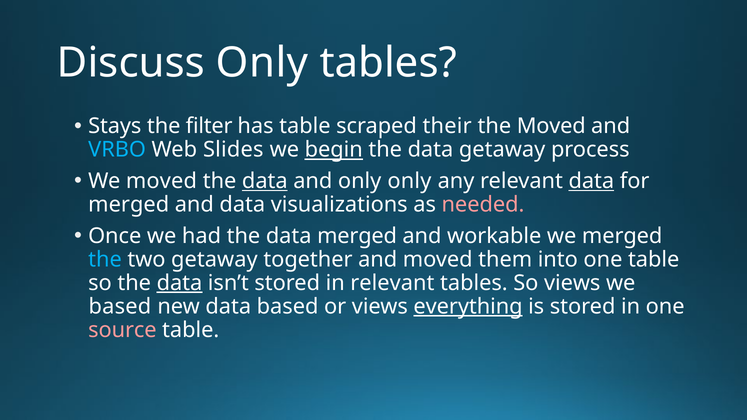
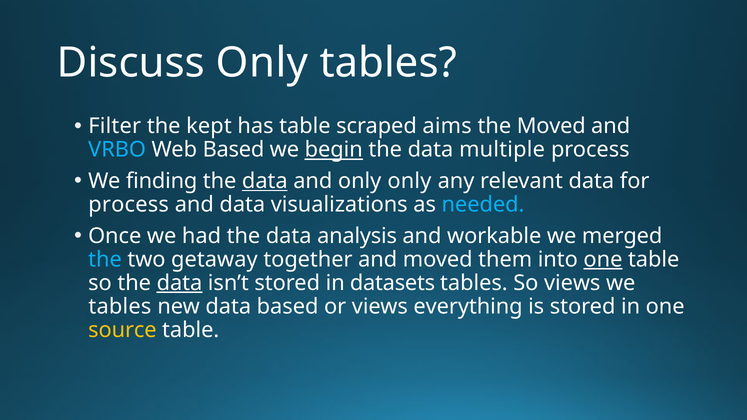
Stays: Stays -> Filter
filter: filter -> kept
their: their -> aims
Web Slides: Slides -> Based
data getaway: getaway -> multiple
We moved: moved -> finding
data at (591, 181) underline: present -> none
merged at (129, 205): merged -> process
needed colour: pink -> light blue
data merged: merged -> analysis
one at (603, 260) underline: none -> present
in relevant: relevant -> datasets
based at (120, 307): based -> tables
everything underline: present -> none
source colour: pink -> yellow
